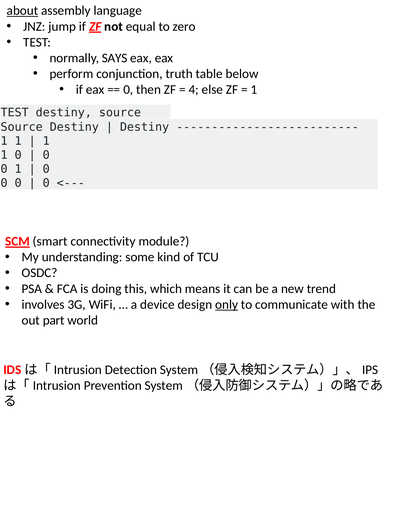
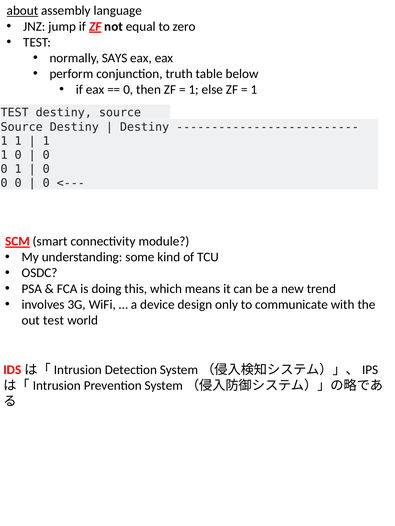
4 at (194, 90): 4 -> 1
only underline: present -> none
out part: part -> test
